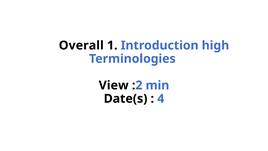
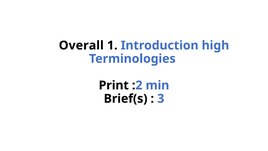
View: View -> Print
Date(s: Date(s -> Brief(s
4: 4 -> 3
